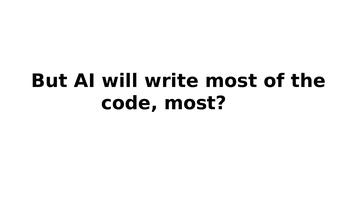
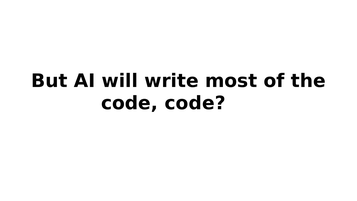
code most: most -> code
